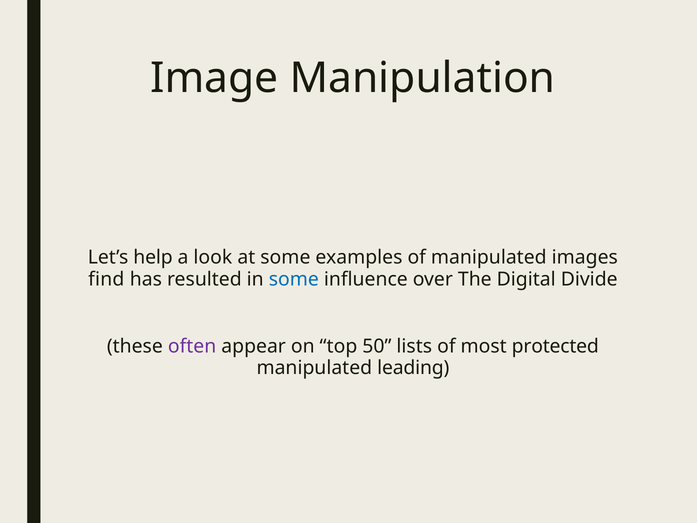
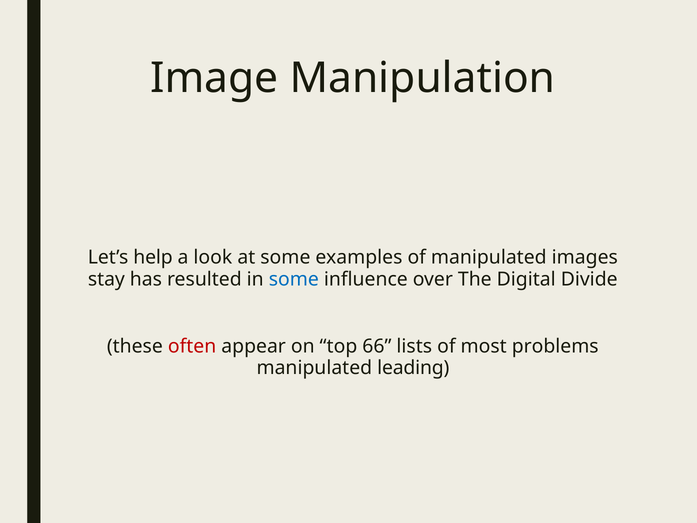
find: find -> stay
often colour: purple -> red
50: 50 -> 66
protected: protected -> problems
